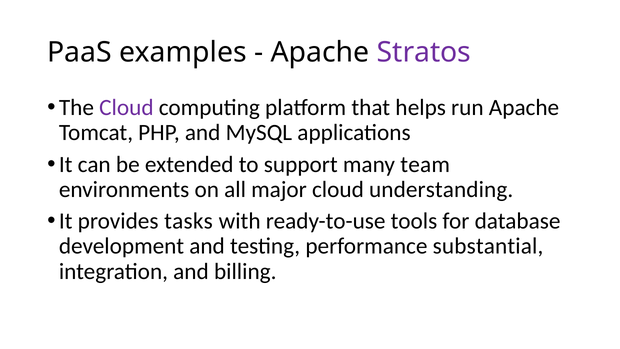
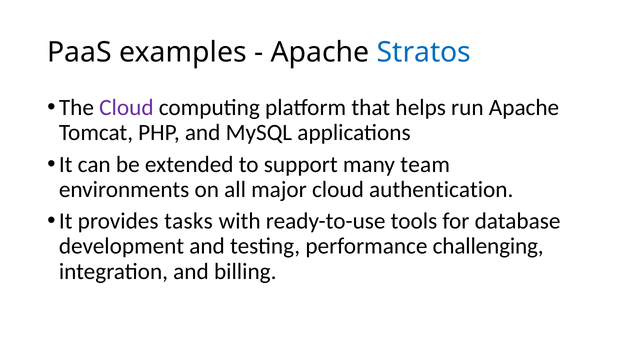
Stratos colour: purple -> blue
understanding: understanding -> authentication
substantial: substantial -> challenging
